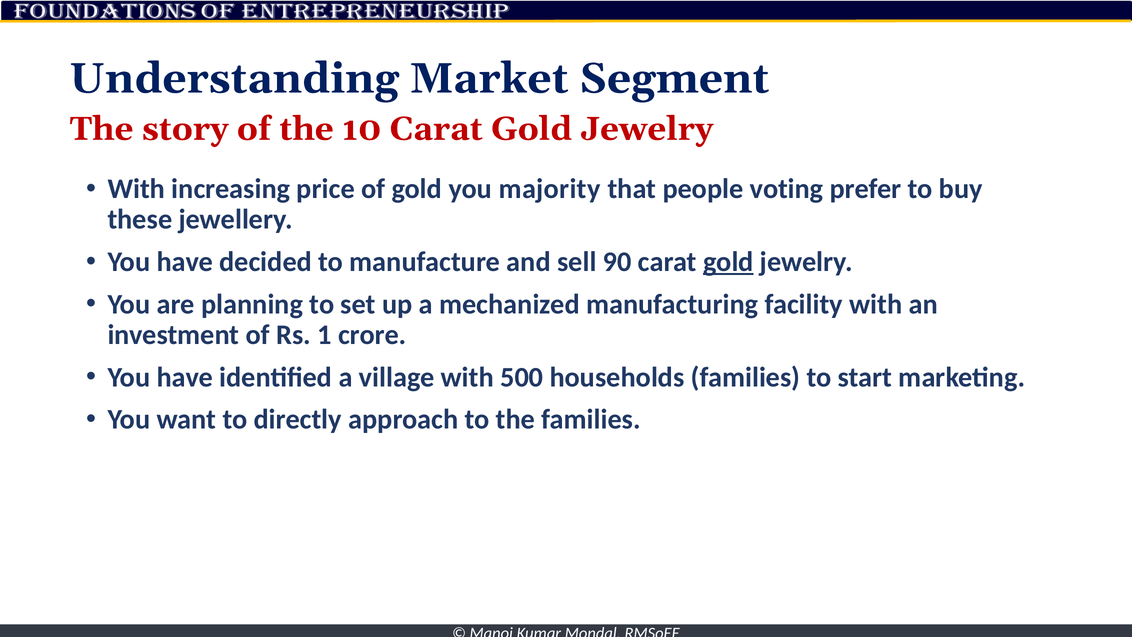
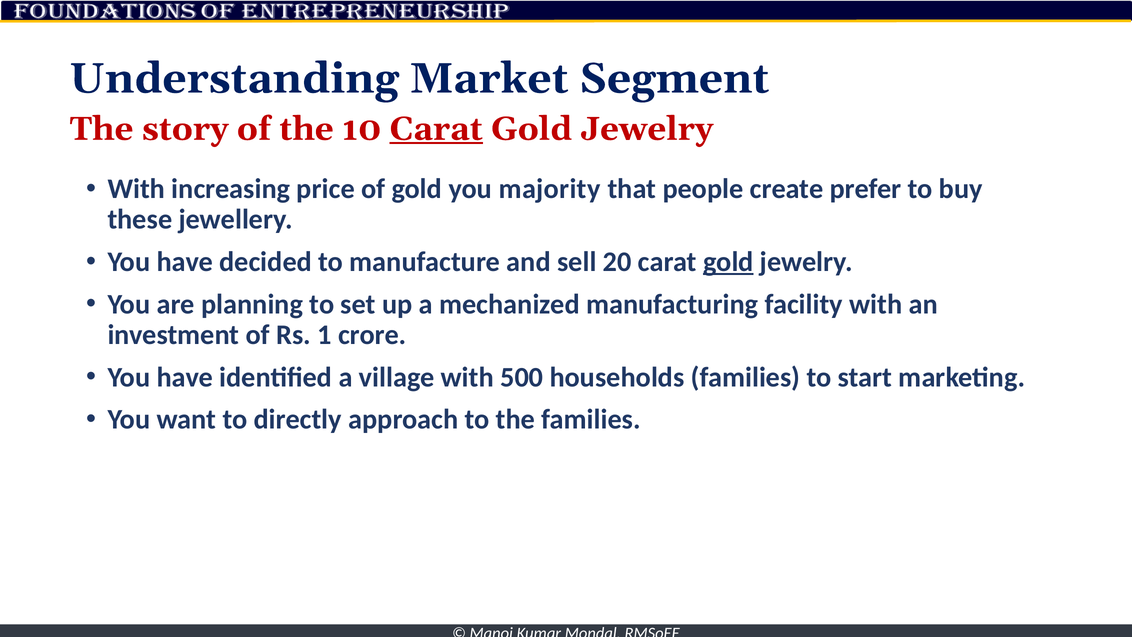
Carat at (436, 129) underline: none -> present
voting: voting -> create
90: 90 -> 20
